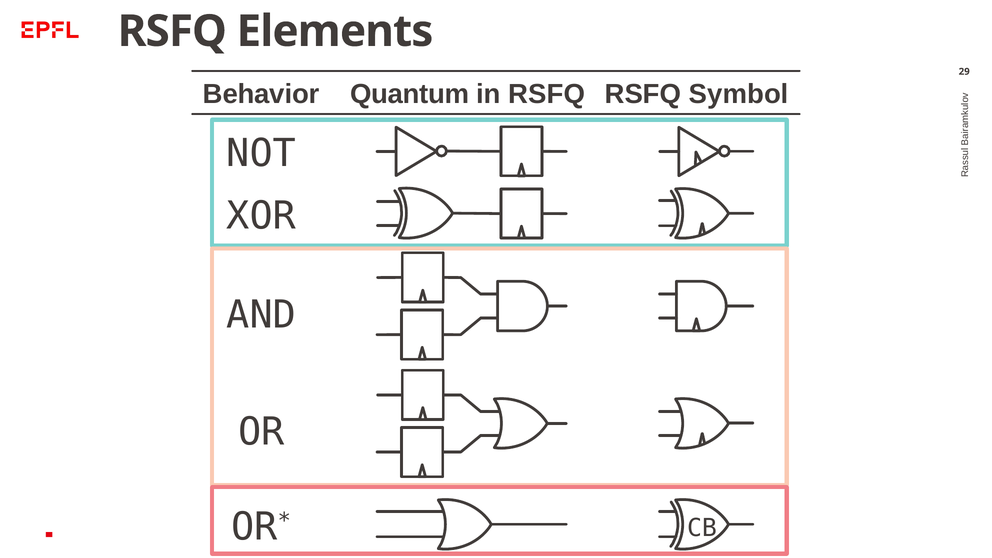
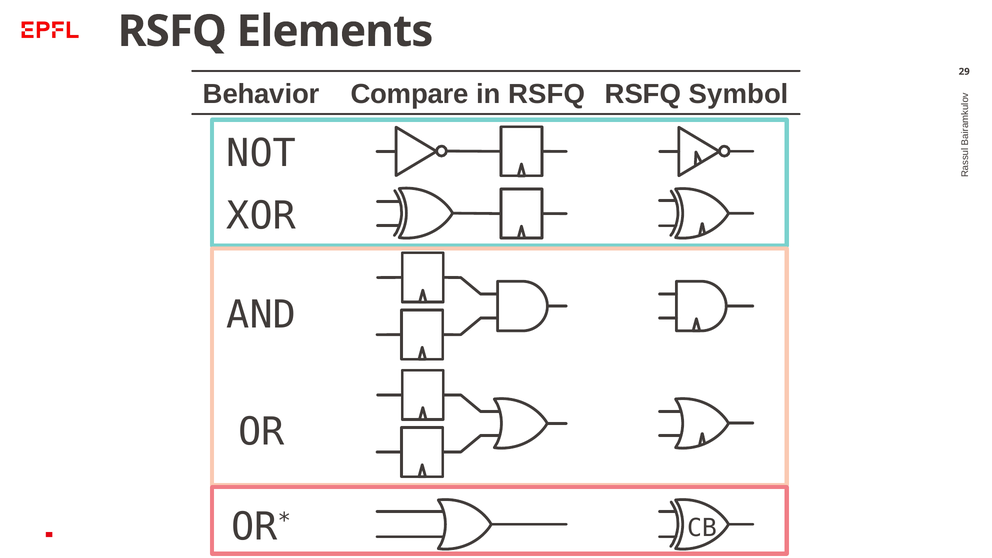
Quantum: Quantum -> Compare
